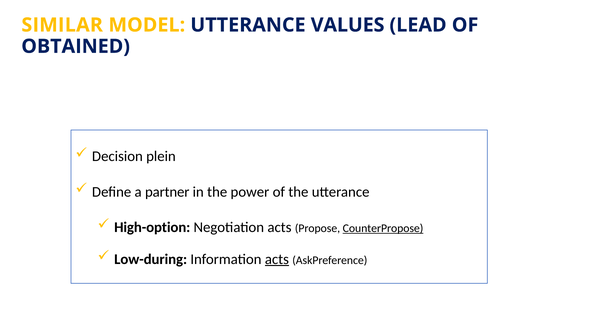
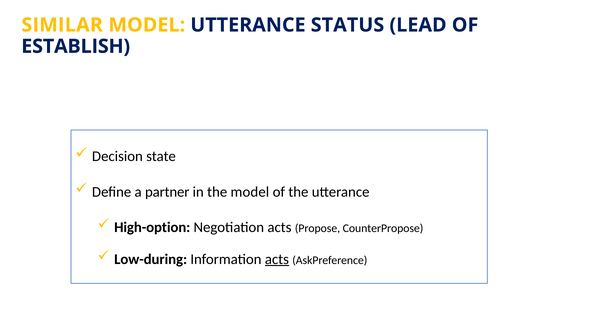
VALUES: VALUES -> STATUS
OBTAINED: OBTAINED -> ESTABLISH
plein: plein -> state
the power: power -> model
CounterPropose underline: present -> none
